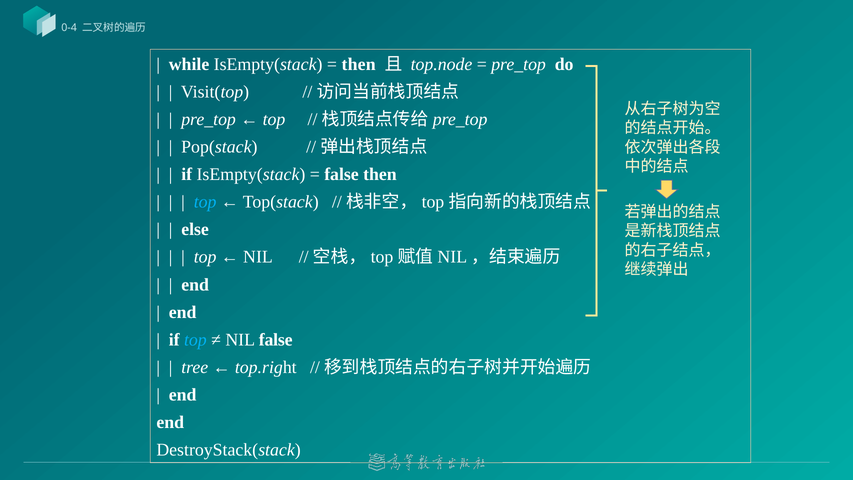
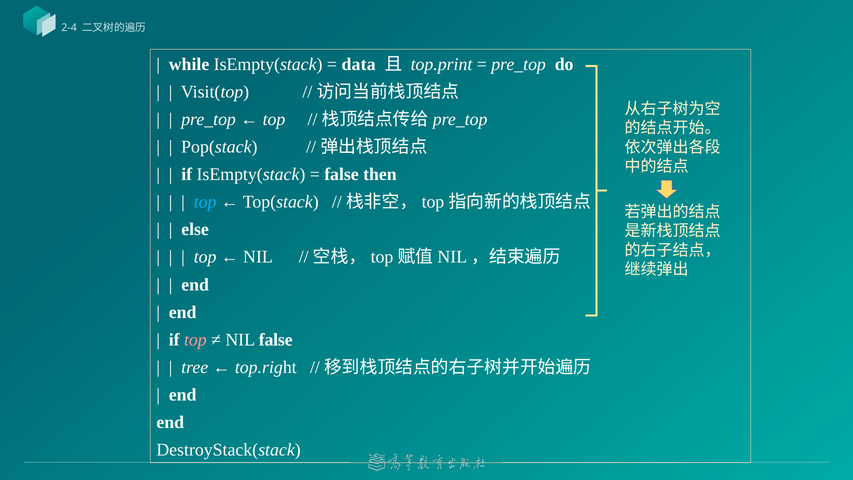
0-4: 0-4 -> 2-4
then at (359, 64): then -> data
top.node: top.node -> top.print
top at (195, 340) colour: light blue -> pink
